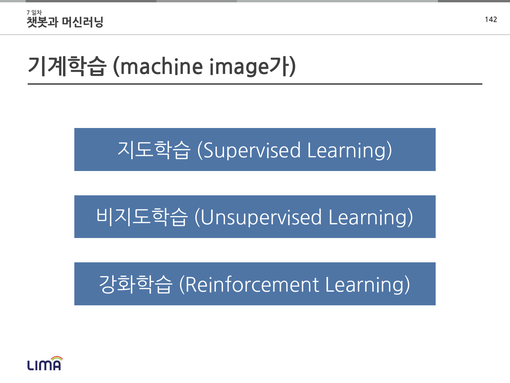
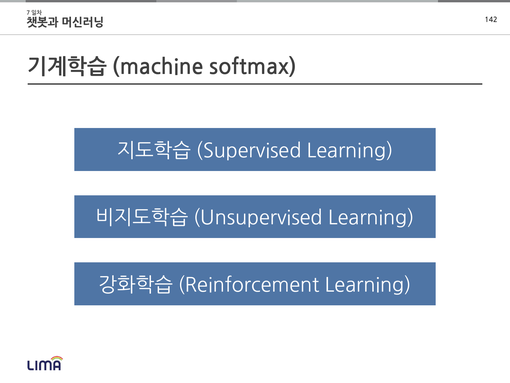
image가: image가 -> softmax
